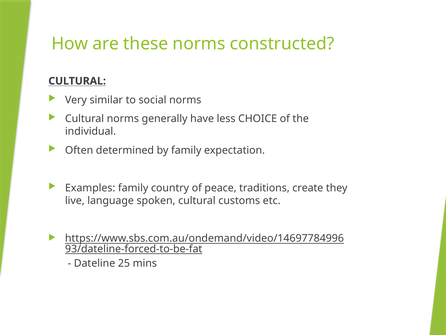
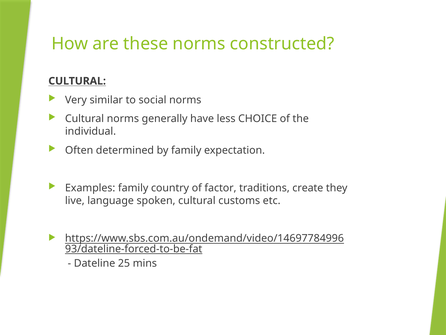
peace: peace -> factor
